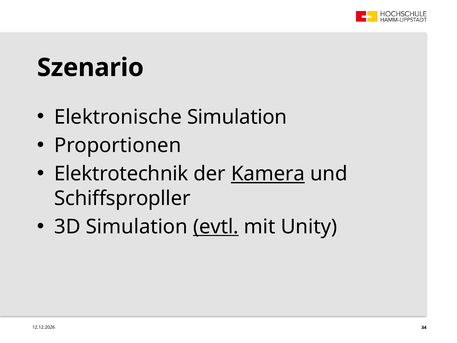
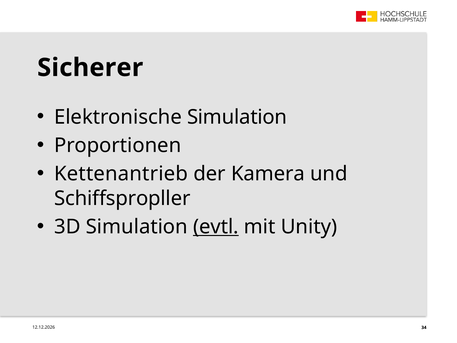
Szenario: Szenario -> Sicherer
Elektrotechnik: Elektrotechnik -> Kettenantrieb
Kamera underline: present -> none
